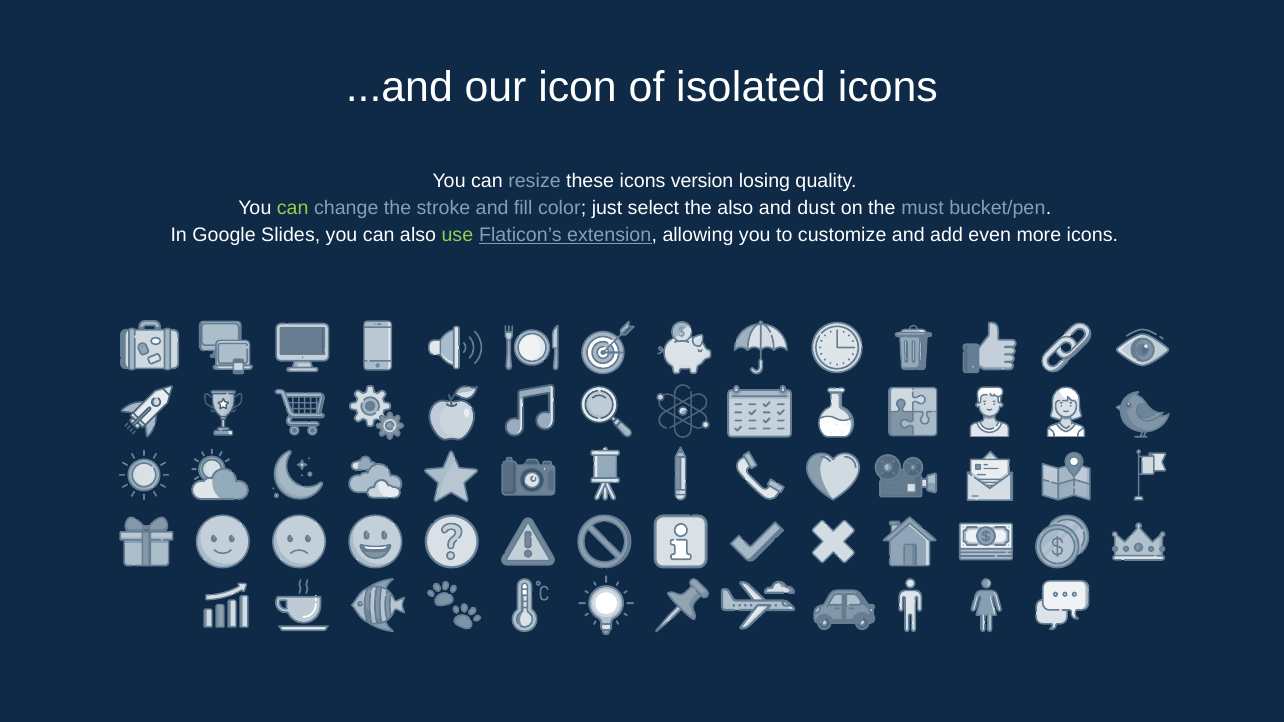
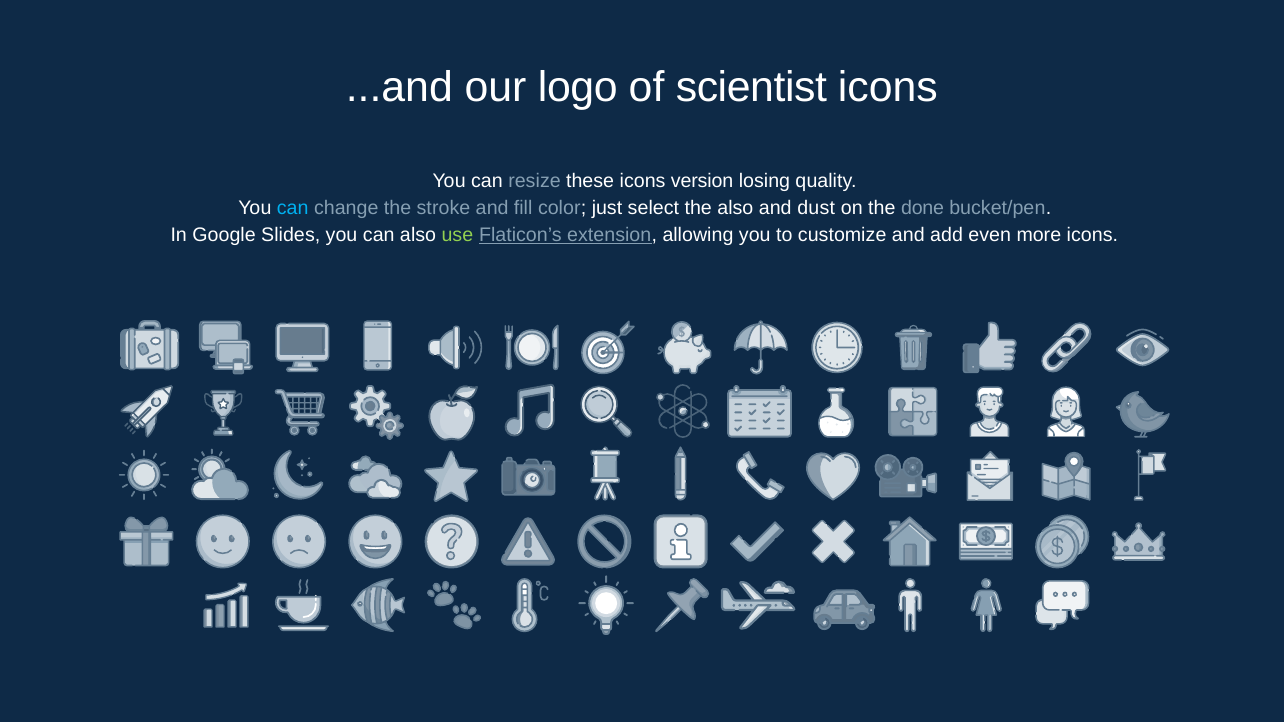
icon: icon -> logo
isolated: isolated -> scientist
can at (293, 208) colour: light green -> light blue
must: must -> done
